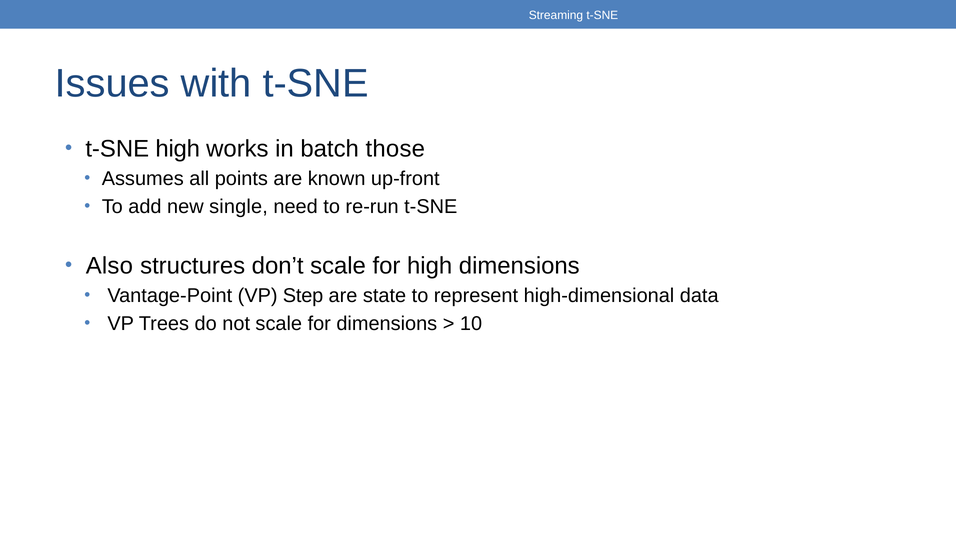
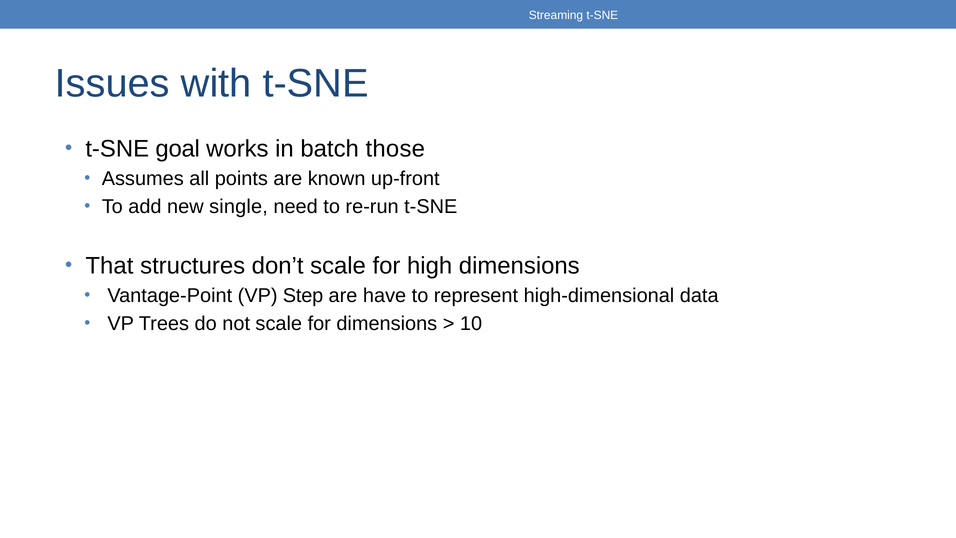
t-SNE high: high -> goal
Also: Also -> That
state: state -> have
